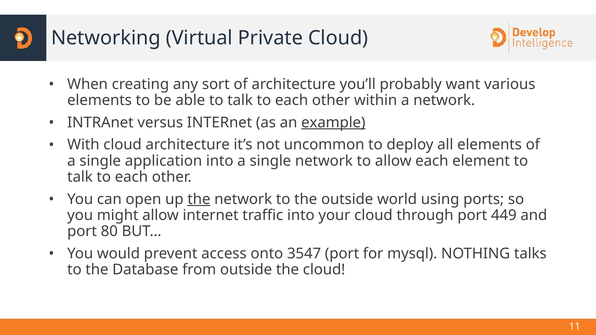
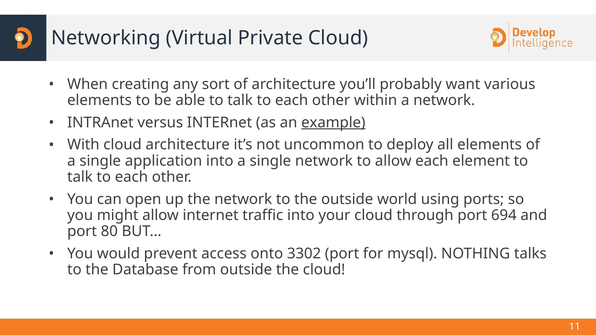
the at (199, 199) underline: present -> none
449: 449 -> 694
3547: 3547 -> 3302
